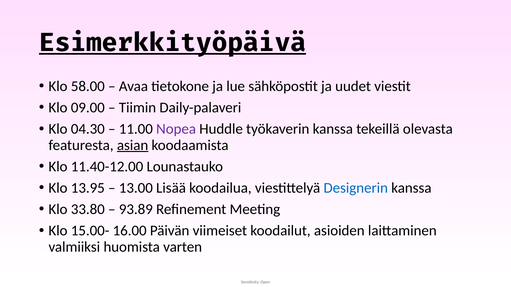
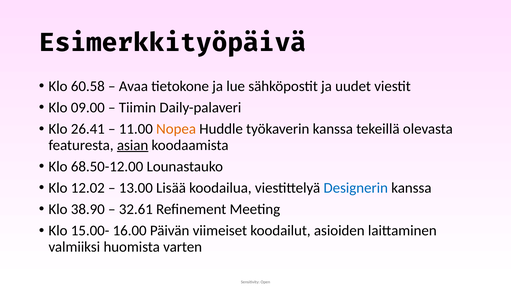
Esimerkkityöpäivä underline: present -> none
58.00: 58.00 -> 60.58
04.30: 04.30 -> 26.41
Nopea colour: purple -> orange
11.40-12.00: 11.40-12.00 -> 68.50-12.00
13.95: 13.95 -> 12.02
33.80: 33.80 -> 38.90
93.89: 93.89 -> 32.61
